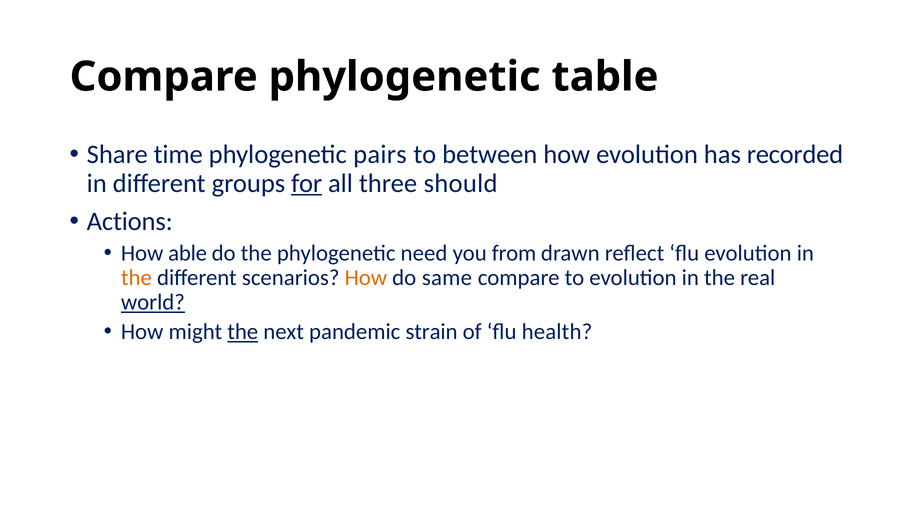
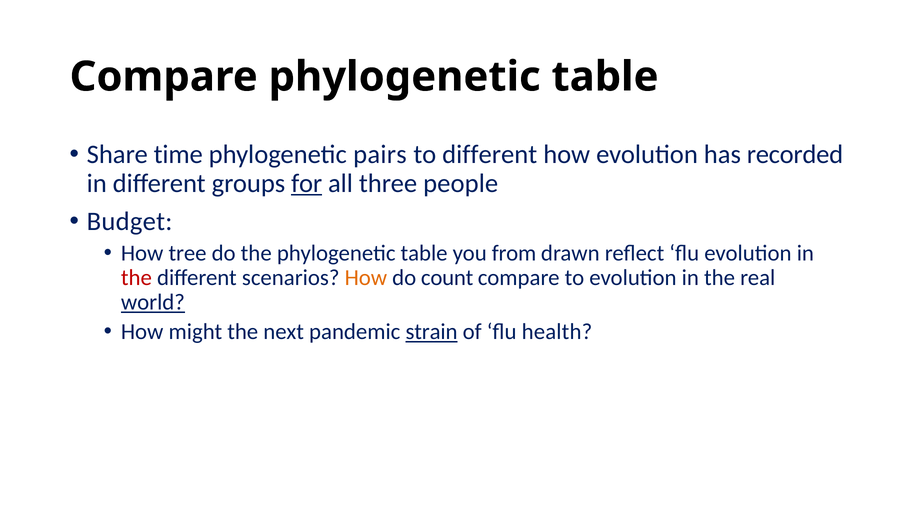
to between: between -> different
should: should -> people
Actions: Actions -> Budget
able: able -> tree
the phylogenetic need: need -> table
the at (136, 278) colour: orange -> red
same: same -> count
the at (243, 332) underline: present -> none
strain underline: none -> present
